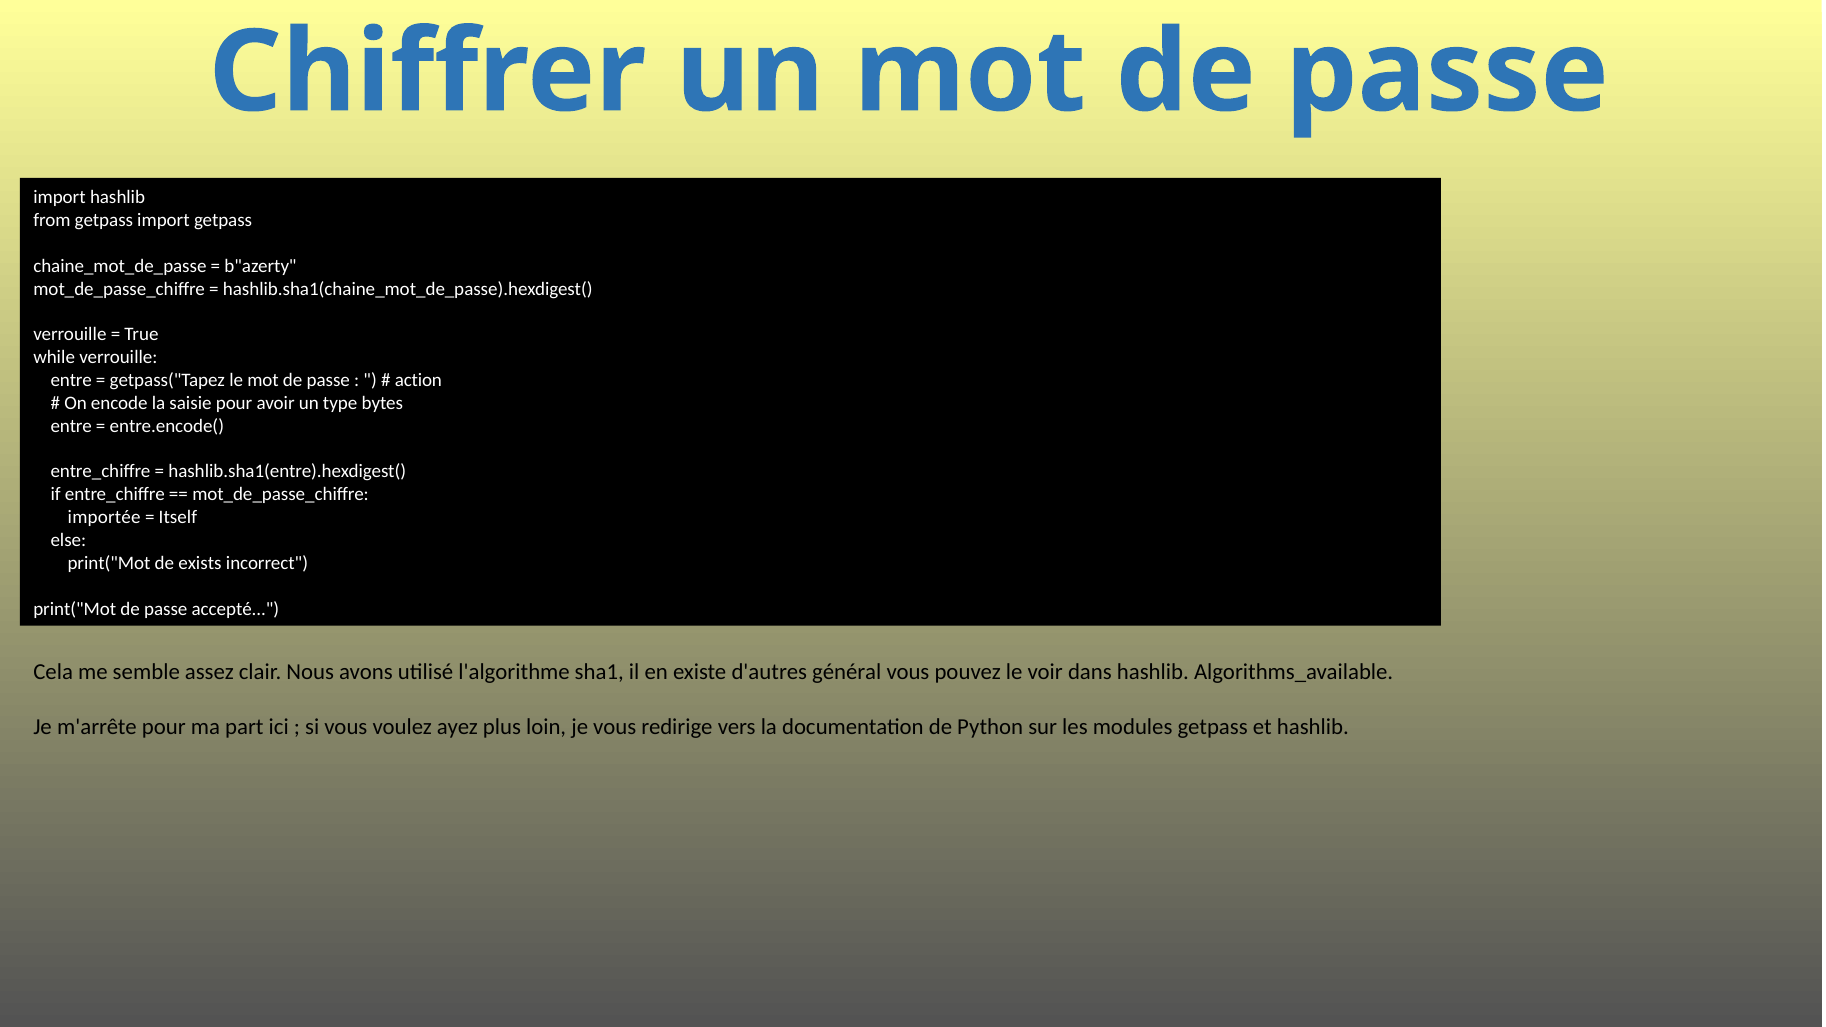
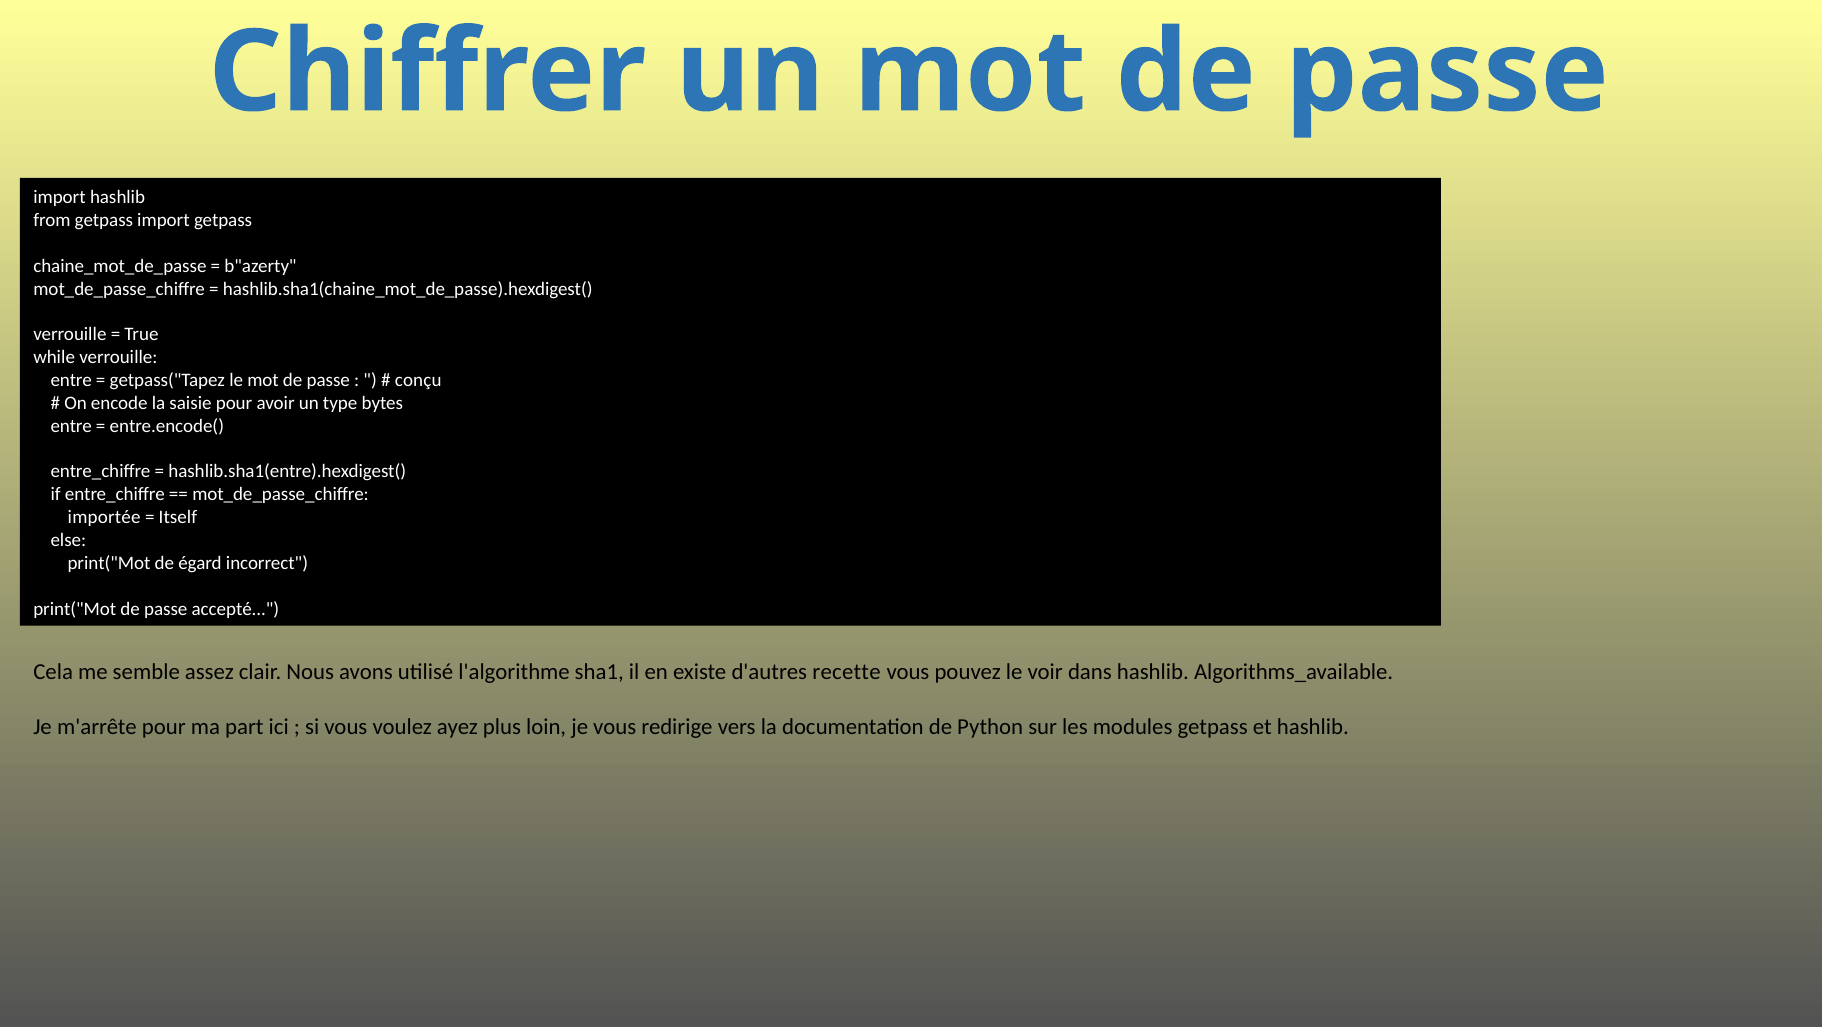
action: action -> conçu
exists: exists -> égard
général: général -> recette
